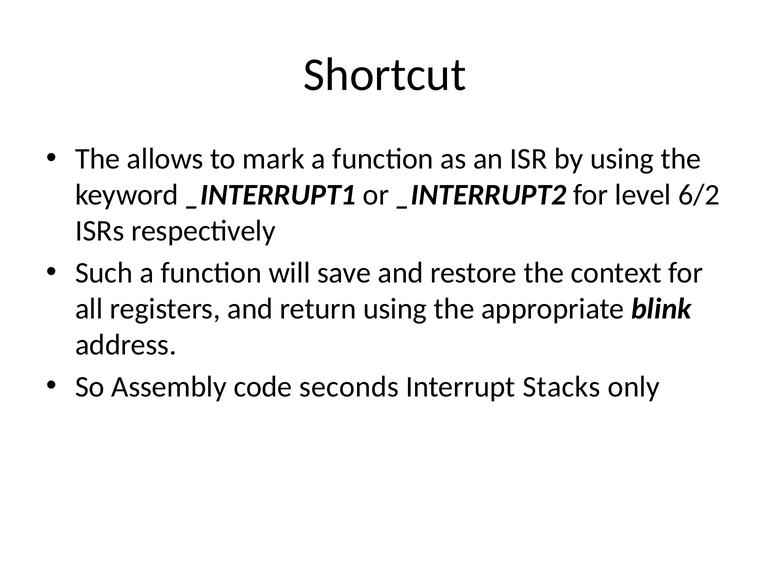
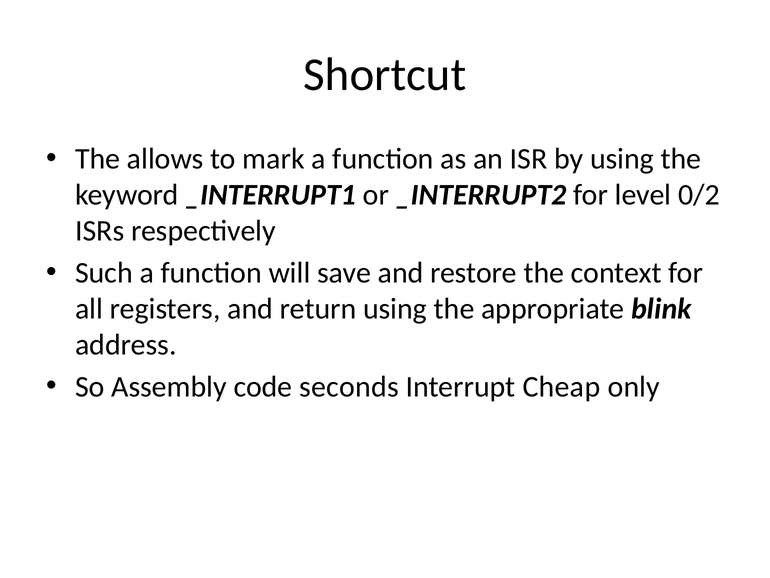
6/2: 6/2 -> 0/2
Stacks: Stacks -> Cheap
